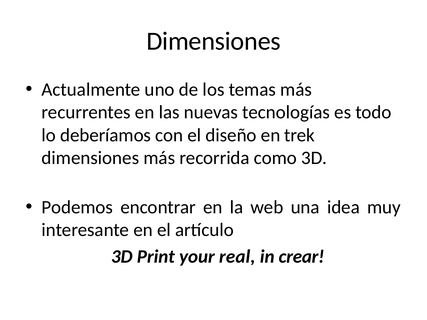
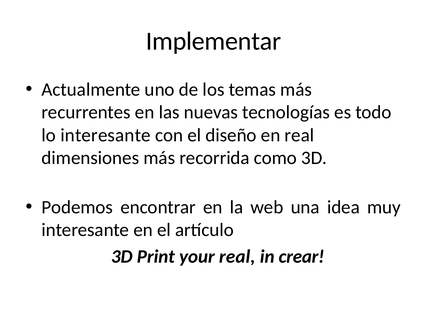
Dimensiones at (214, 41): Dimensiones -> Implementar
lo deberíamos: deberíamos -> interesante
en trek: trek -> real
